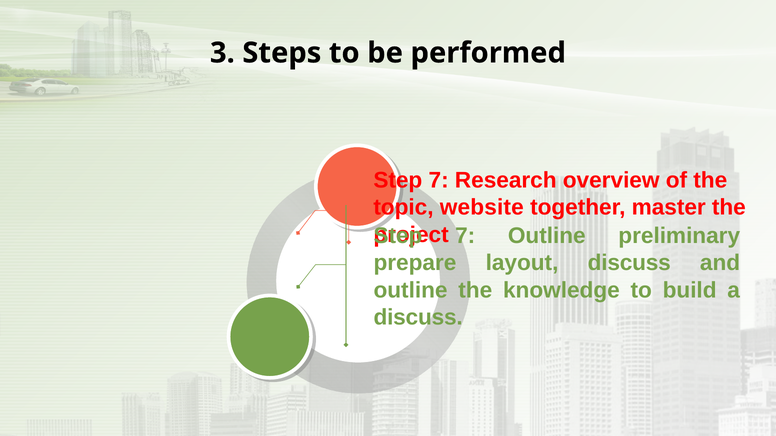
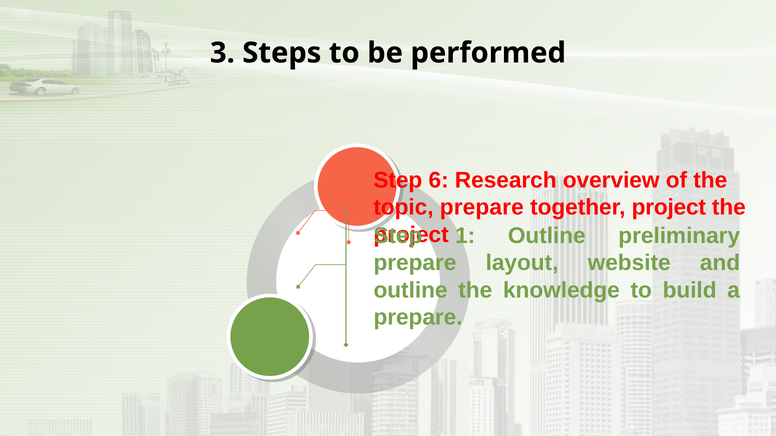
7 at (439, 181): 7 -> 6
topic website: website -> prepare
together master: master -> project
7 at (465, 236): 7 -> 1
layout discuss: discuss -> website
discuss at (418, 318): discuss -> prepare
